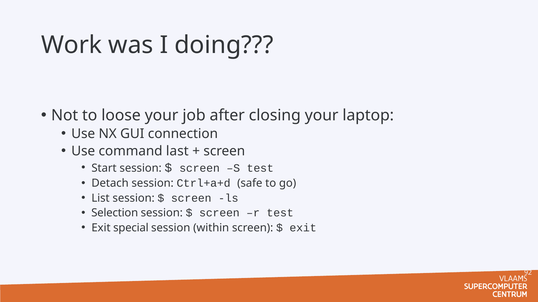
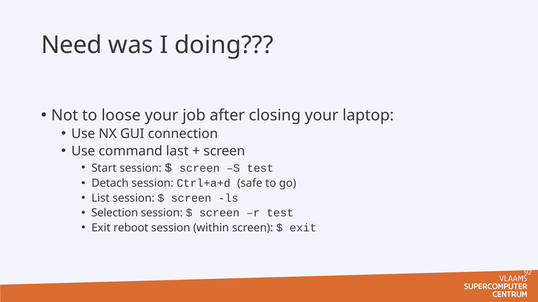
Work: Work -> Need
special: special -> reboot
